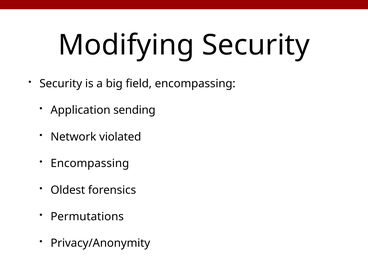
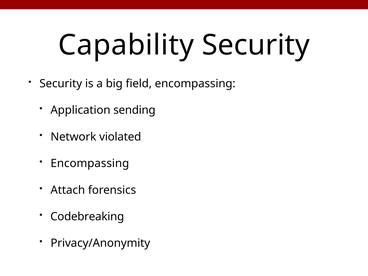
Modifying: Modifying -> Capability
Oldest: Oldest -> Attach
Permutations: Permutations -> Codebreaking
